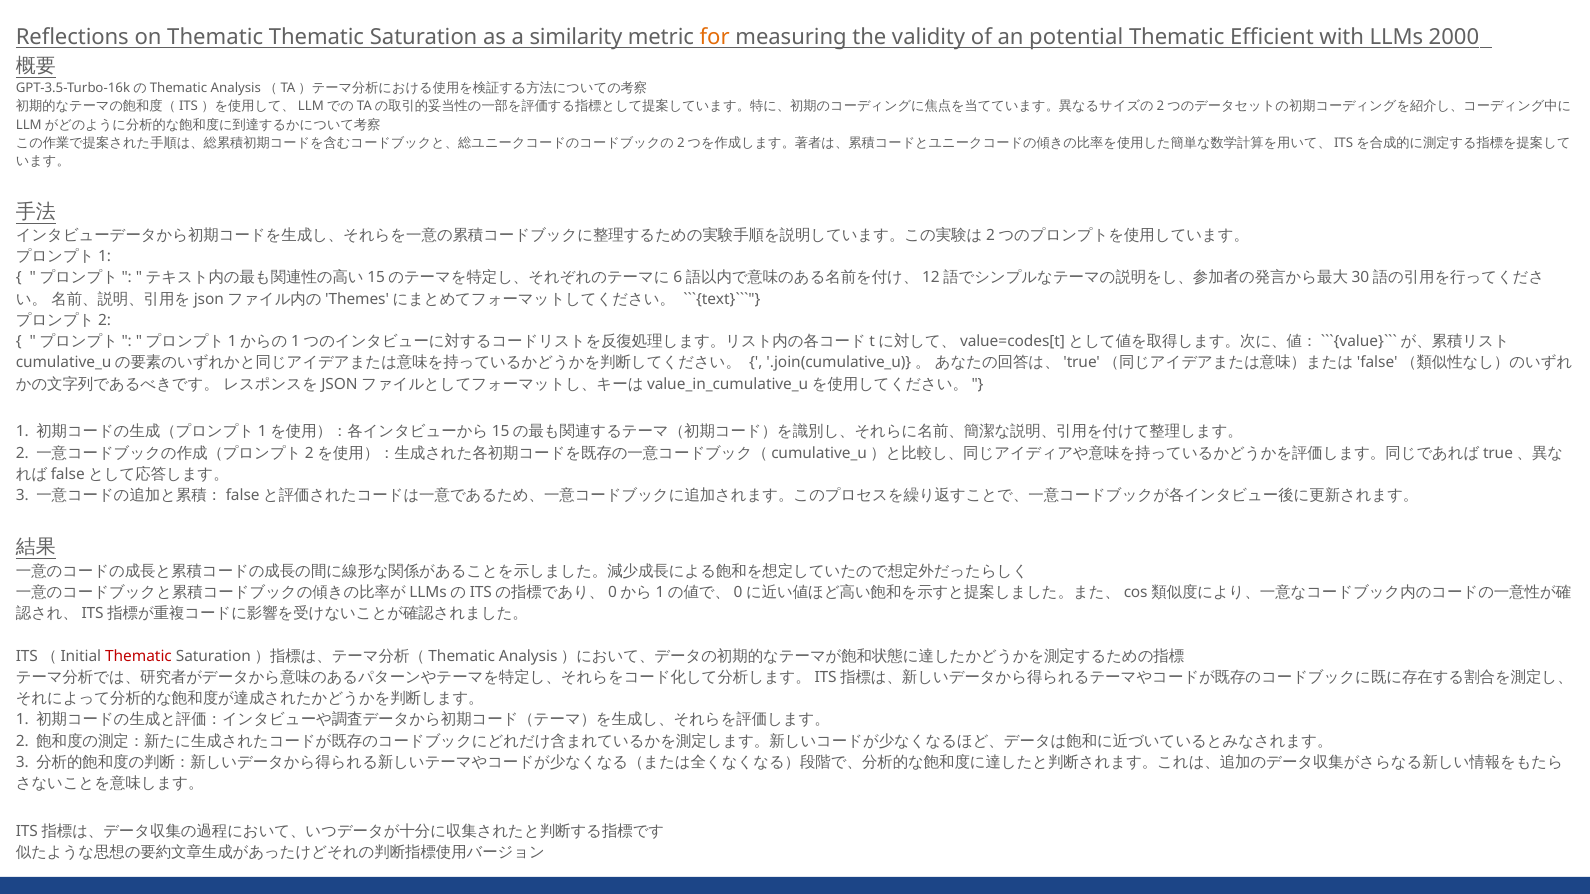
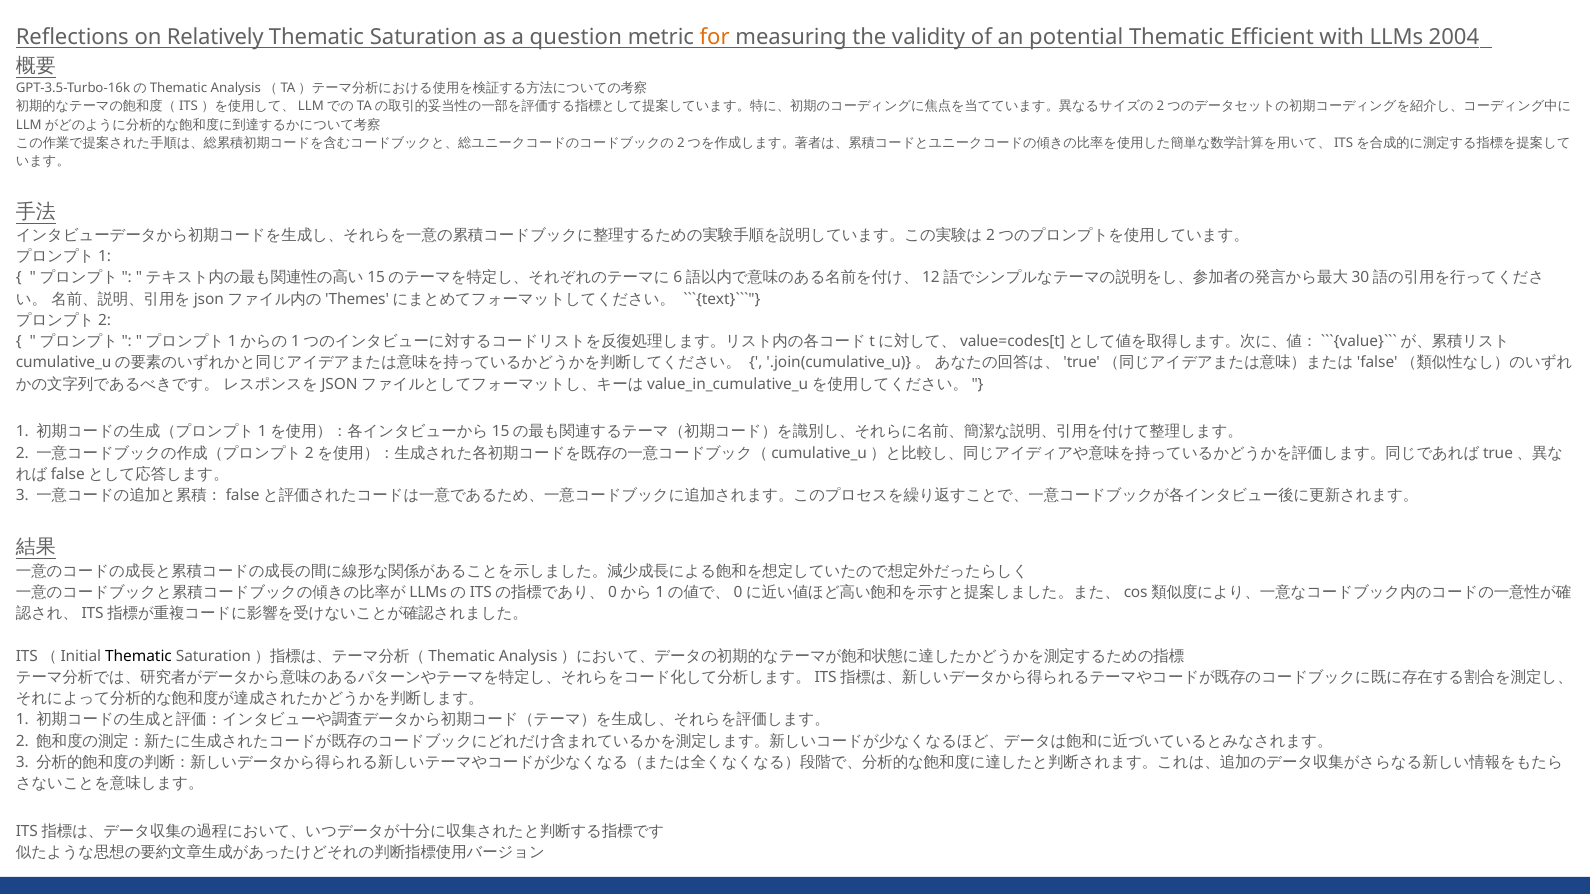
on Thematic: Thematic -> Relatively
similarity: similarity -> question
2000: 2000 -> 2004
Thematic at (139, 656) colour: red -> black
